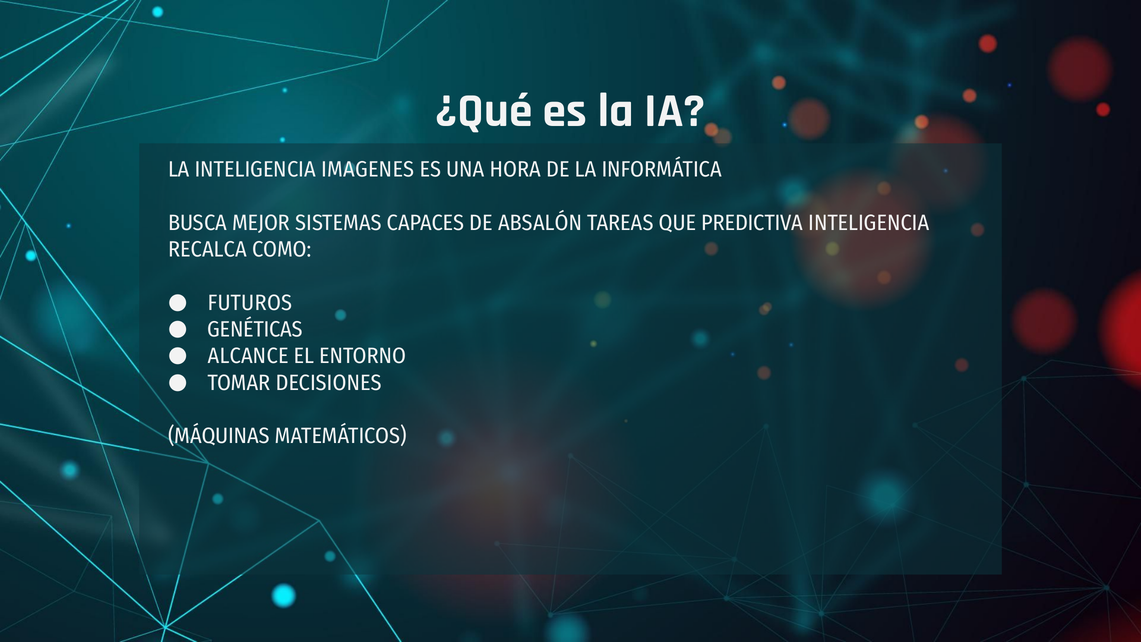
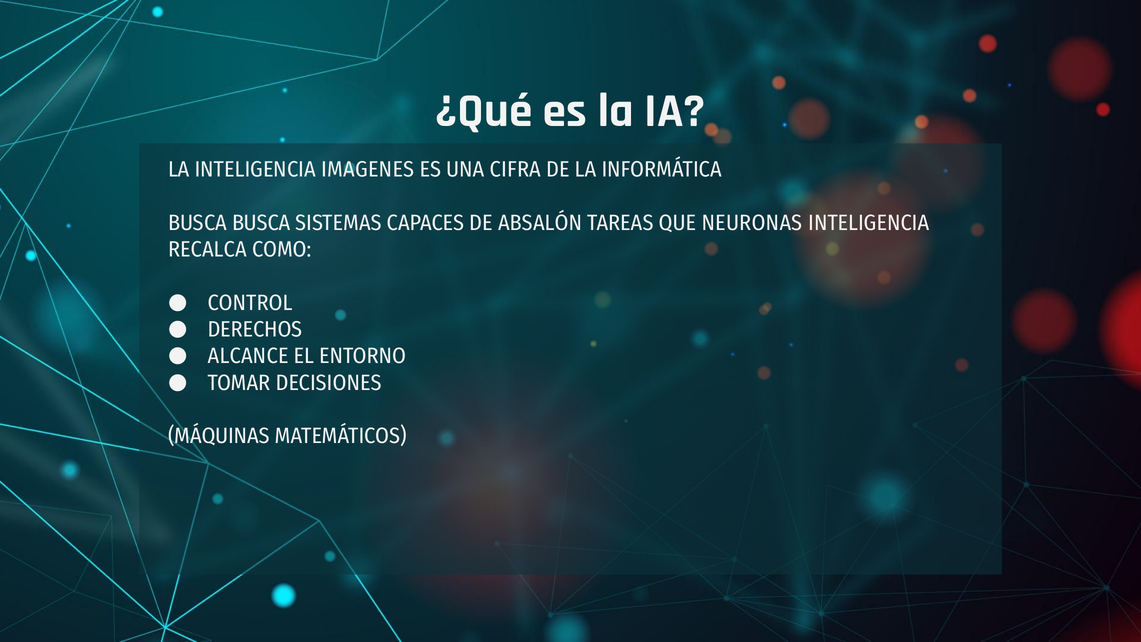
HORA: HORA -> CIFRA
BUSCA MEJOR: MEJOR -> BUSCA
PREDICTIVA: PREDICTIVA -> NEURONAS
FUTUROS: FUTUROS -> CONTROL
GENÉTICAS: GENÉTICAS -> DERECHOS
